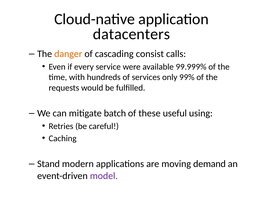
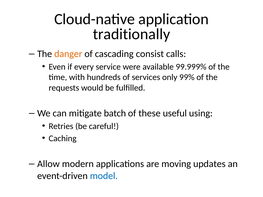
datacenters: datacenters -> traditionally
Stand: Stand -> Allow
demand: demand -> updates
model colour: purple -> blue
